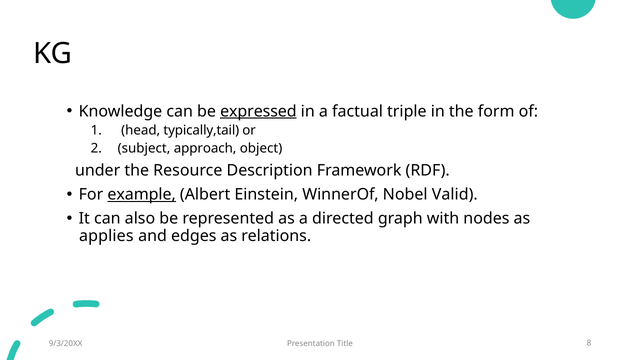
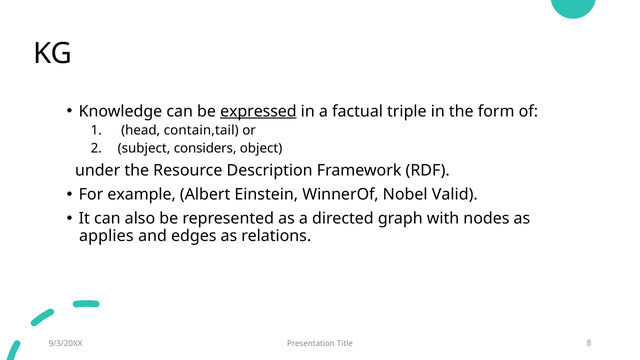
typically,tail: typically,tail -> contain,tail
approach: approach -> considers
example underline: present -> none
